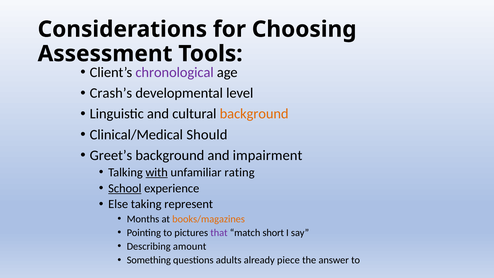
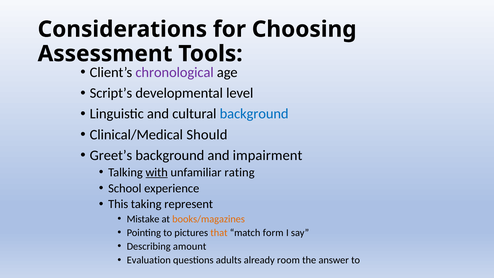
Crash’s: Crash’s -> Script’s
background at (254, 114) colour: orange -> blue
School underline: present -> none
Else: Else -> This
Months: Months -> Mistake
that colour: purple -> orange
short: short -> form
Something: Something -> Evaluation
piece: piece -> room
